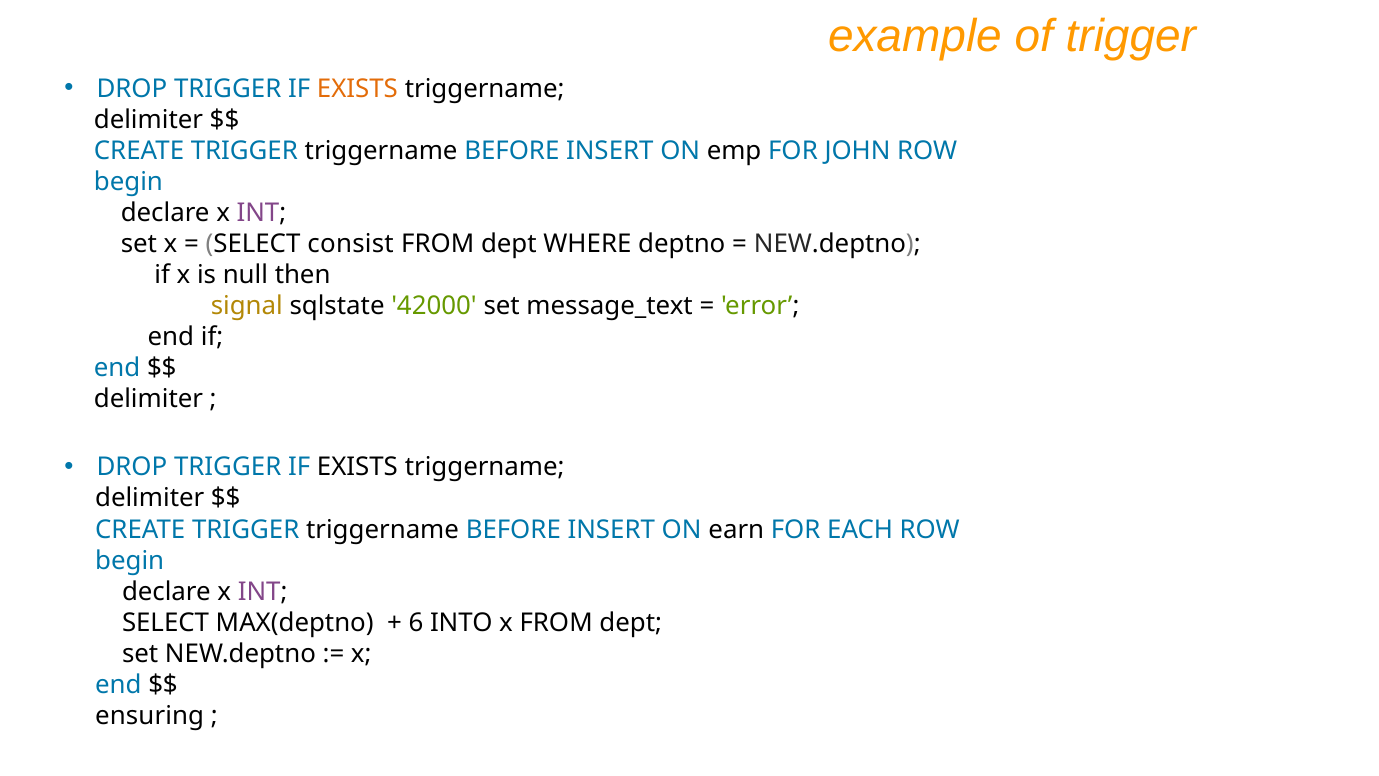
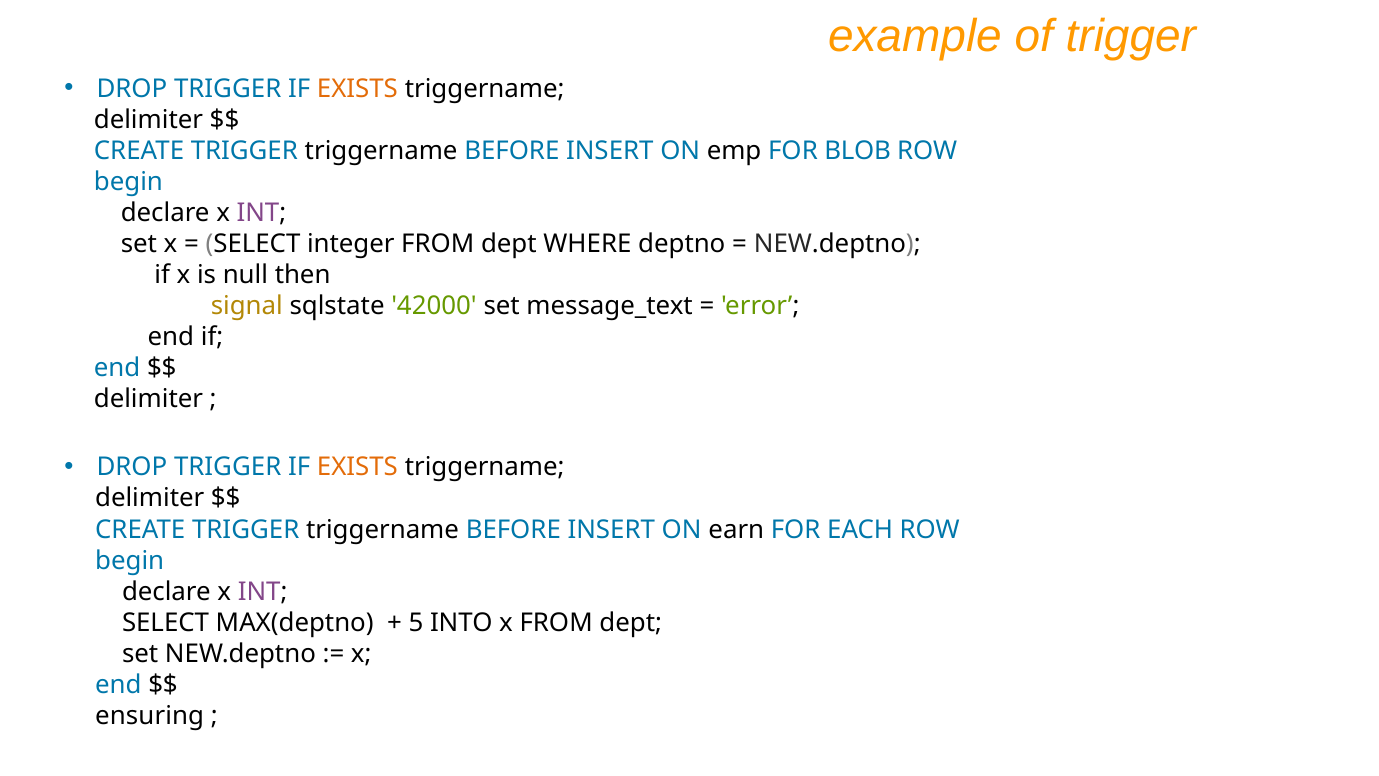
JOHN: JOHN -> BLOB
consist: consist -> integer
EXISTS at (357, 467) colour: black -> orange
6: 6 -> 5
